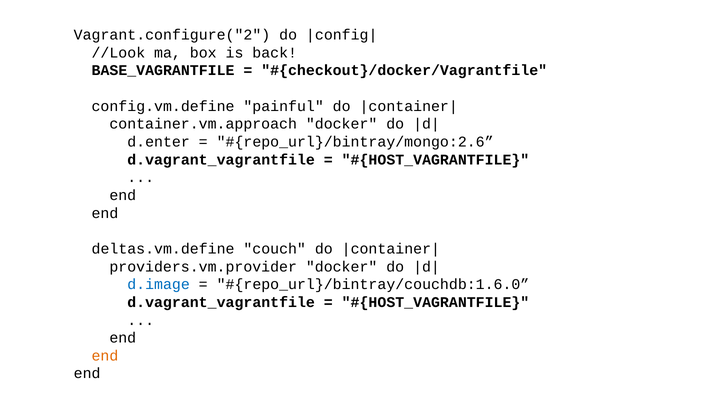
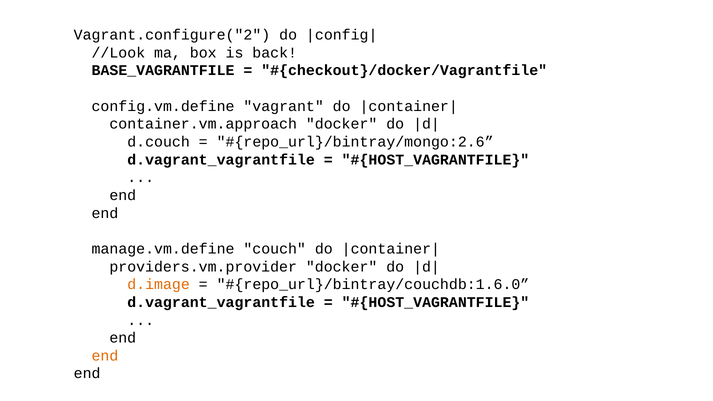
painful: painful -> vagrant
d.enter: d.enter -> d.couch
deltas.vm.define: deltas.vm.define -> manage.vm.define
d.image colour: blue -> orange
